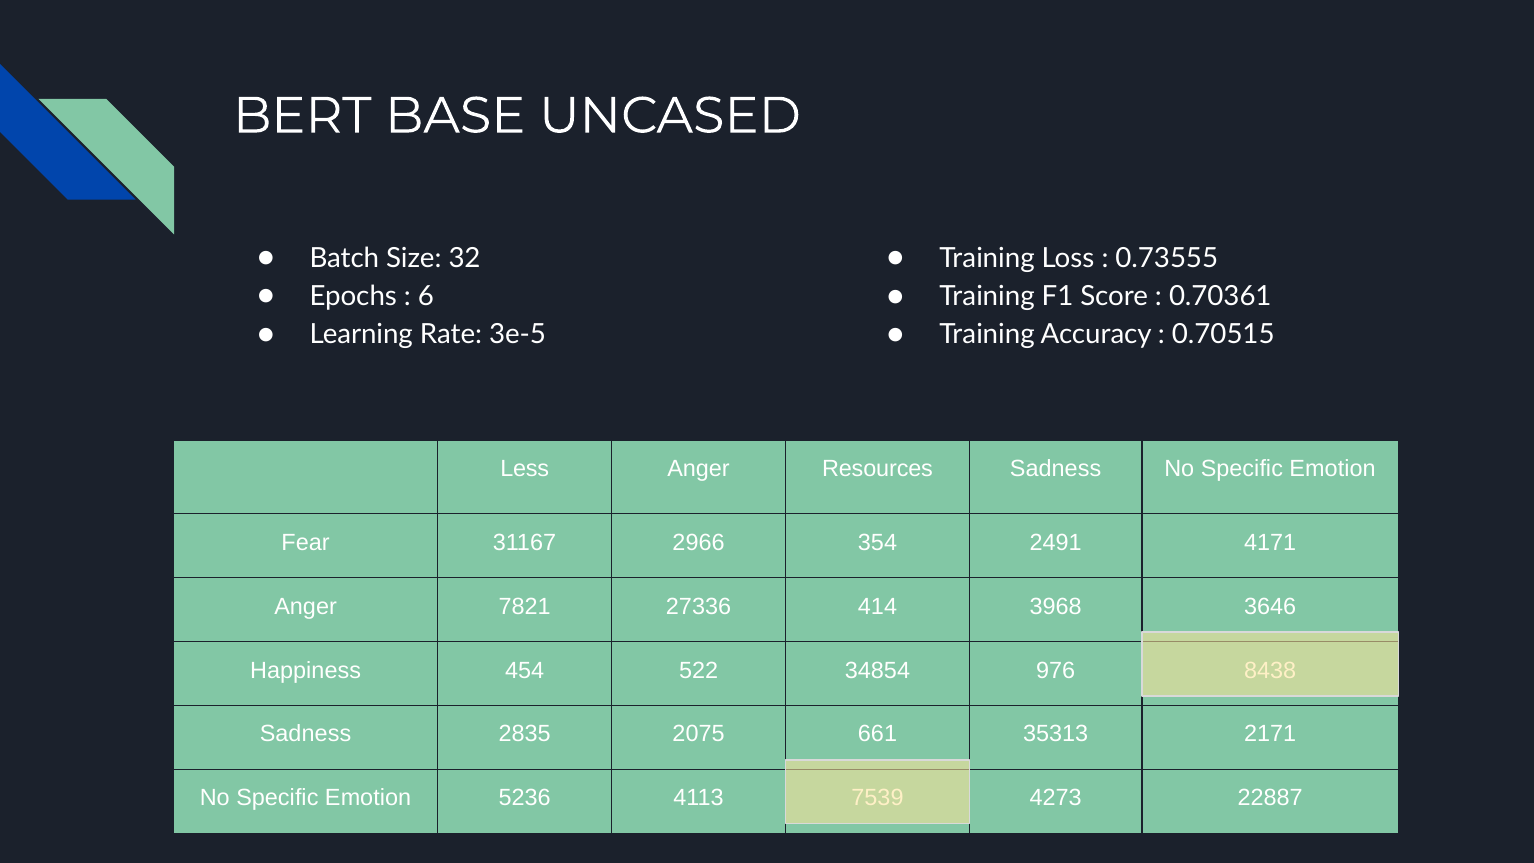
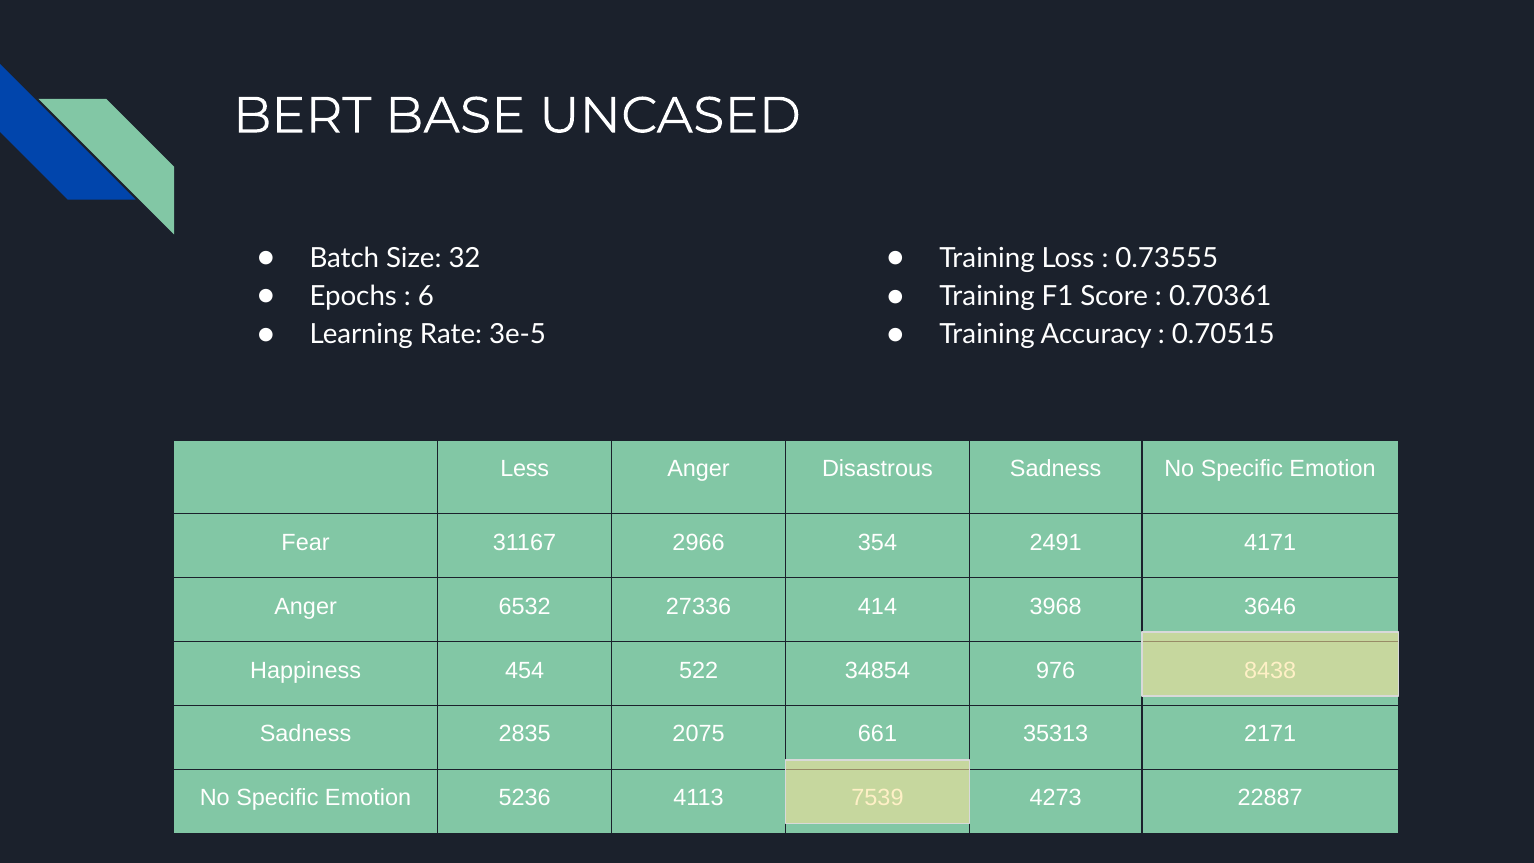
Resources: Resources -> Disastrous
7821: 7821 -> 6532
